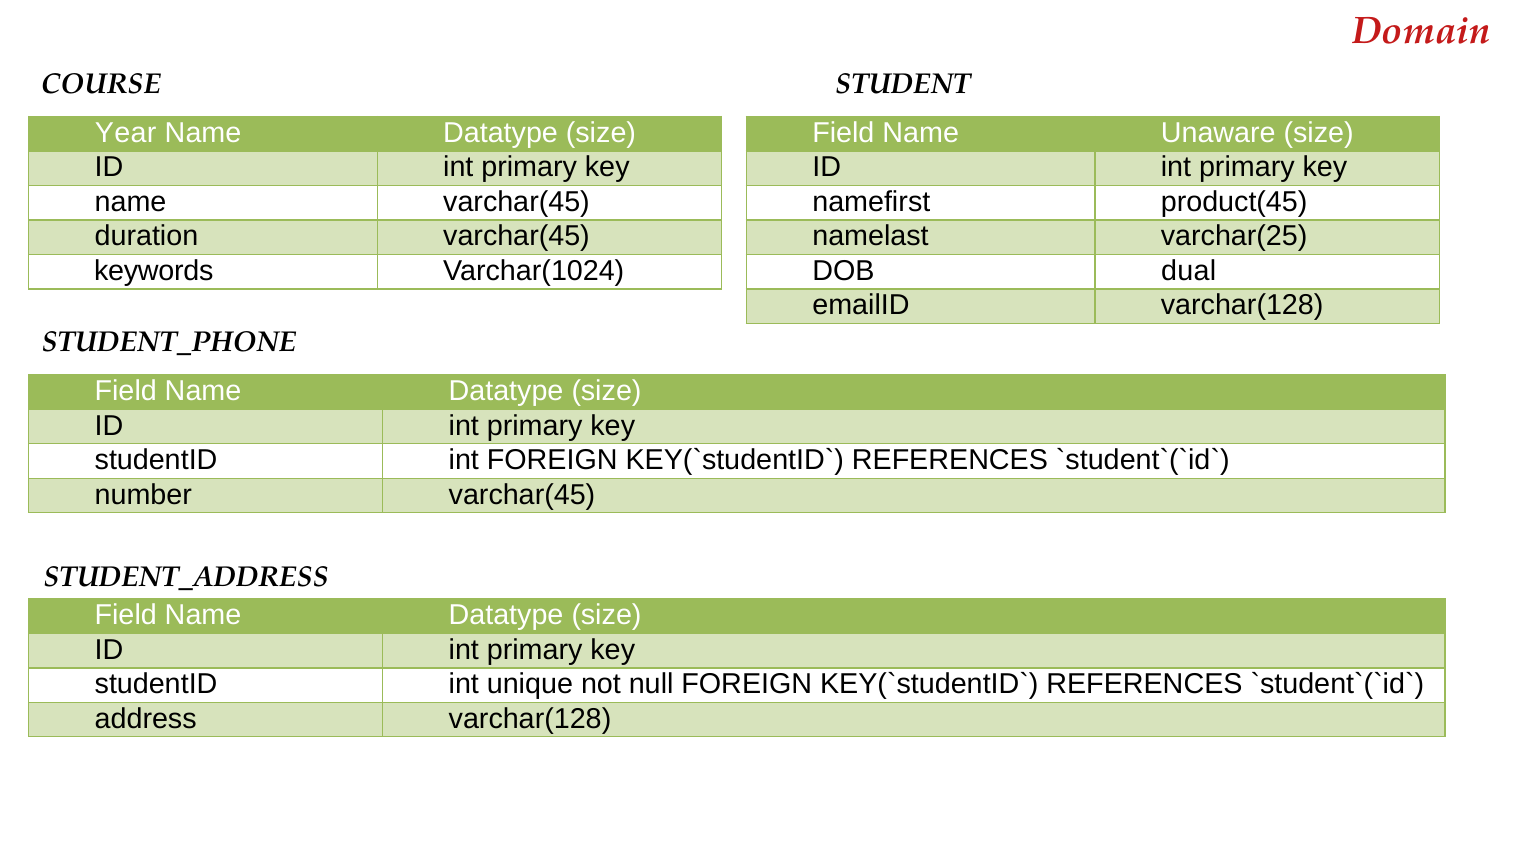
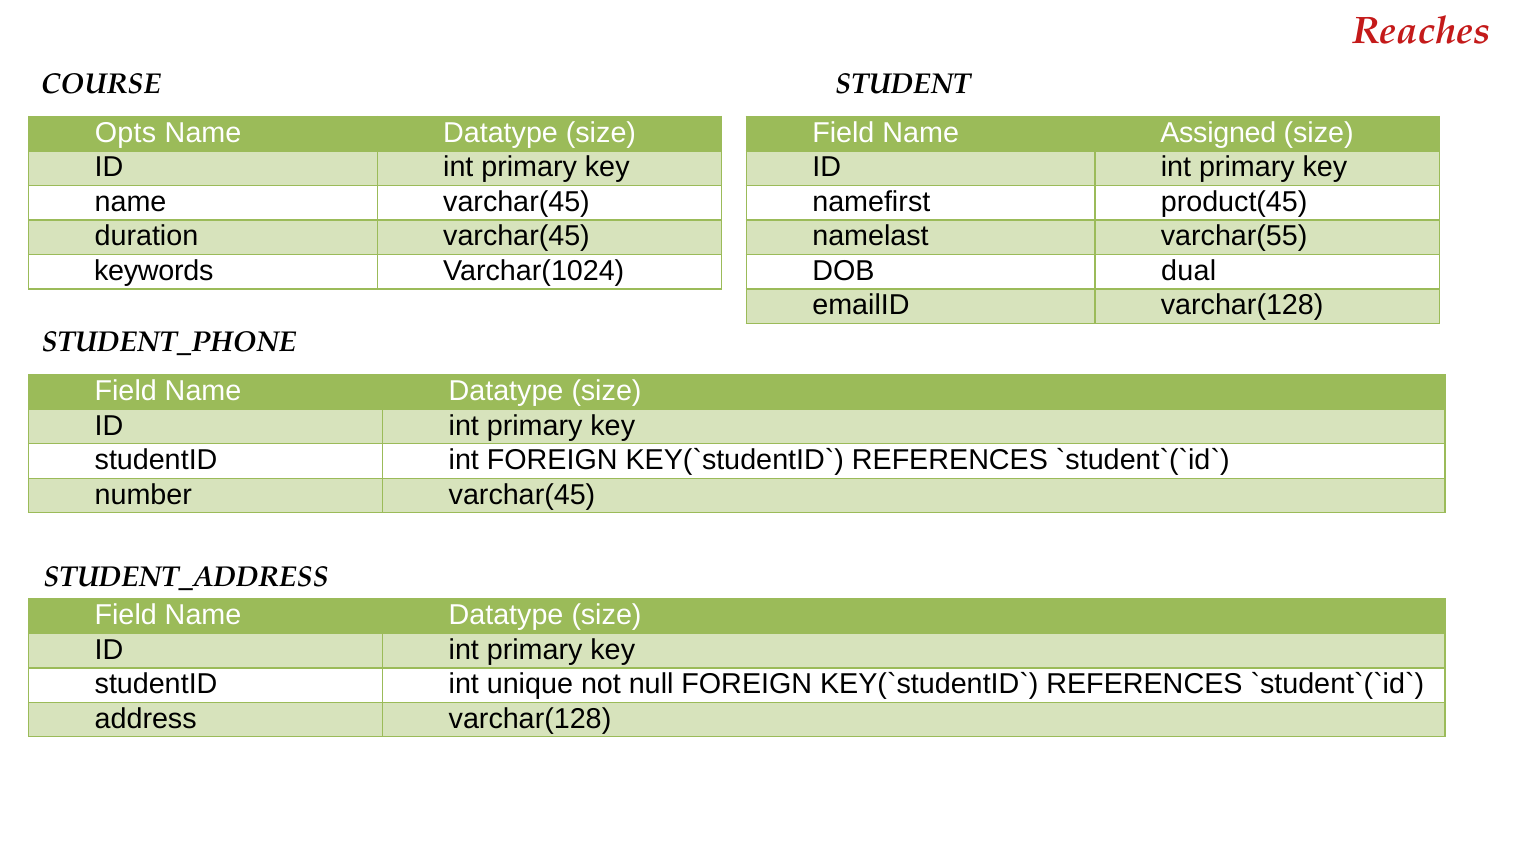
Domain: Domain -> Reaches
Year: Year -> Opts
Unaware: Unaware -> Assigned
varchar(25: varchar(25 -> varchar(55
